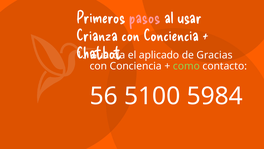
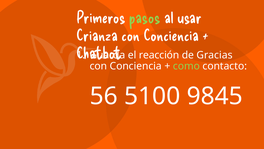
pasos colour: pink -> light green
aplicado: aplicado -> reacción
5984: 5984 -> 9845
